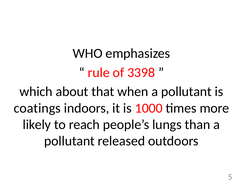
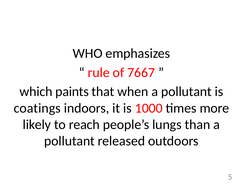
3398: 3398 -> 7667
about: about -> paints
